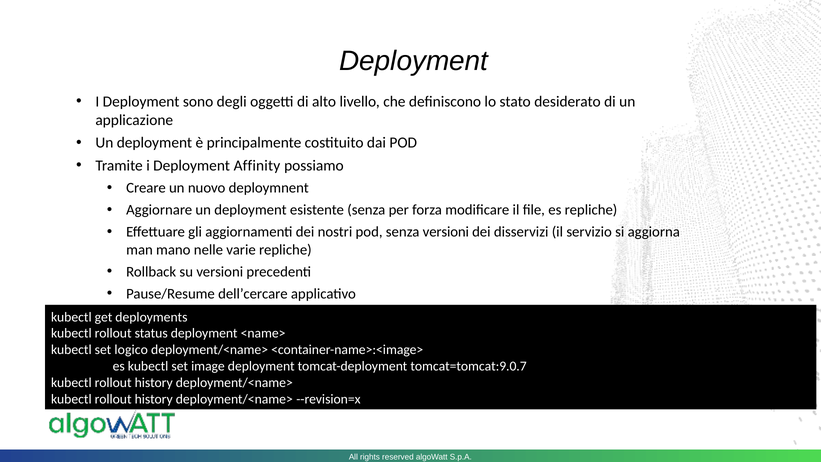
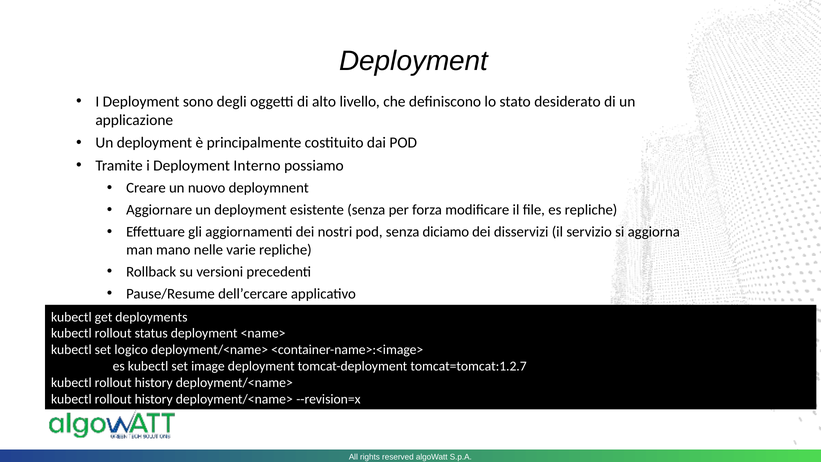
Affinity: Affinity -> Interno
senza versioni: versioni -> diciamo
tomcat=tomcat:9.0.7: tomcat=tomcat:9.0.7 -> tomcat=tomcat:1.2.7
